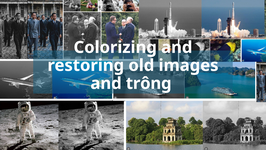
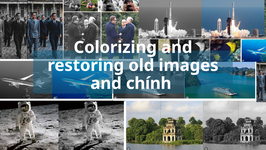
trông: trông -> chính
